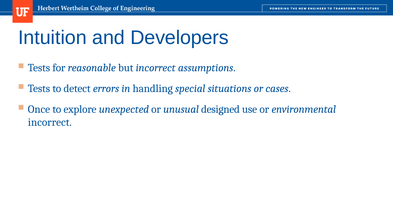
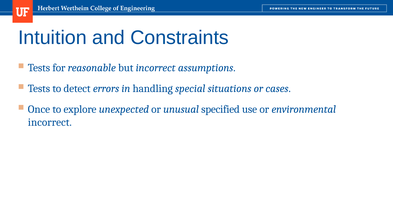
Developers: Developers -> Constraints
designed: designed -> specified
